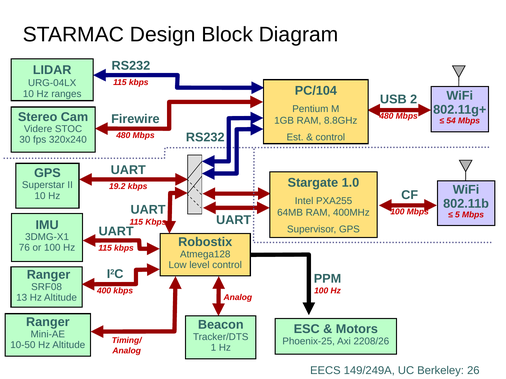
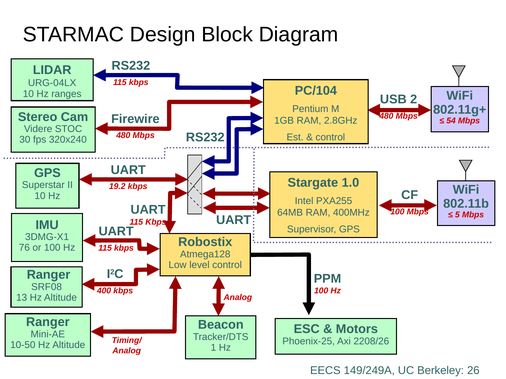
8.8GHz: 8.8GHz -> 2.8GHz
